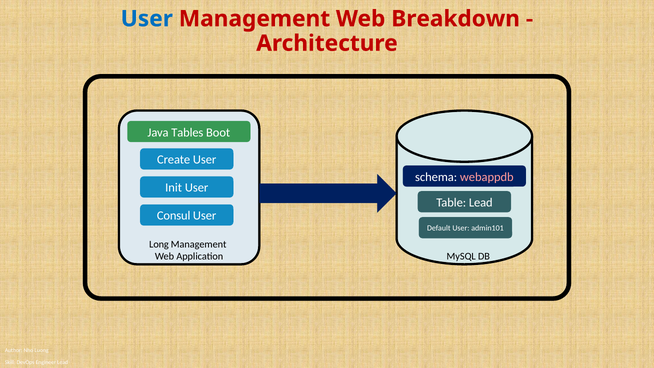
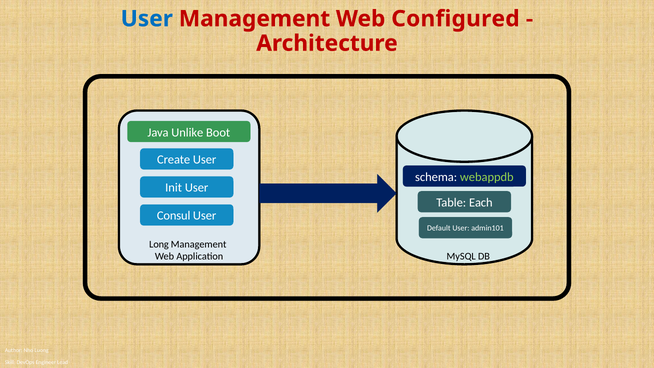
Breakdown: Breakdown -> Configured
Tables: Tables -> Unlike
webappdb colour: pink -> light green
Table Lead: Lead -> Each
